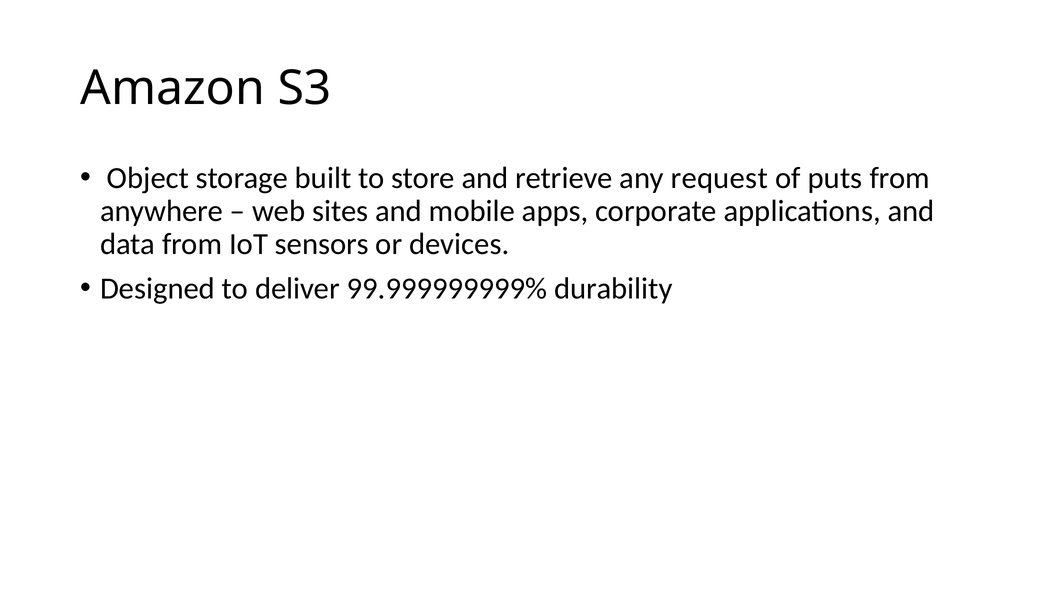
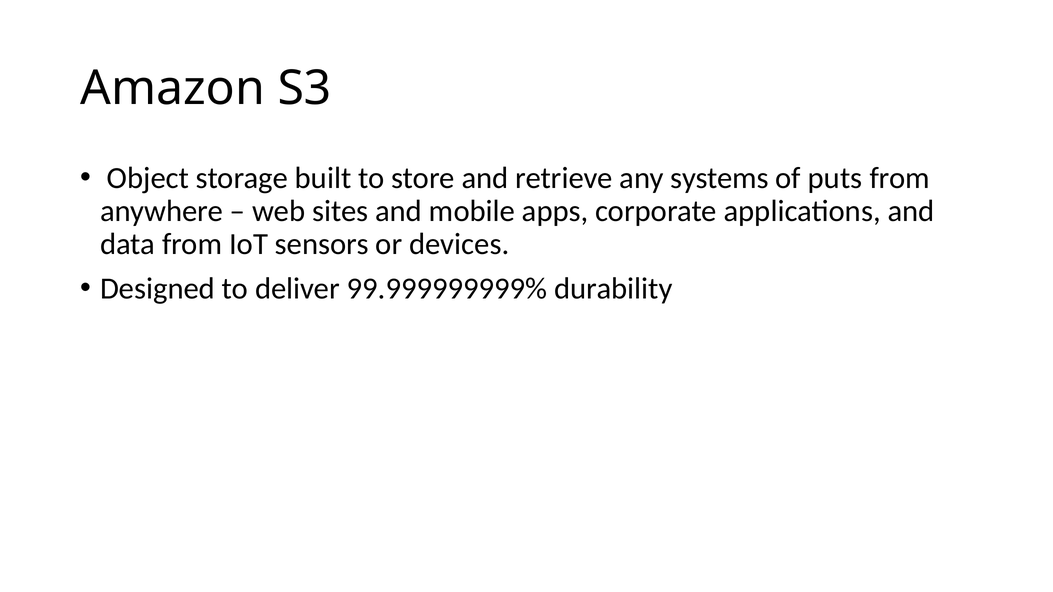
request: request -> systems
